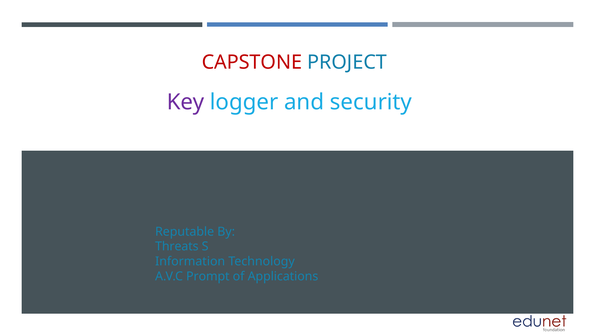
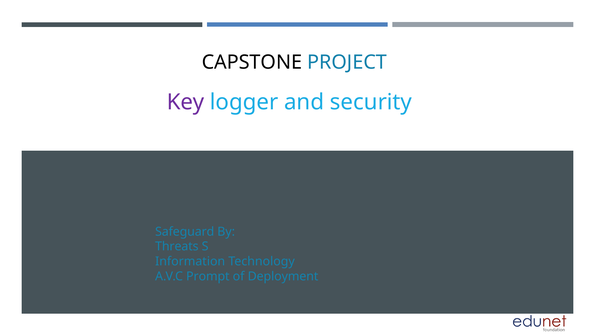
CAPSTONE colour: red -> black
Reputable: Reputable -> Safeguard
Applications: Applications -> Deployment
